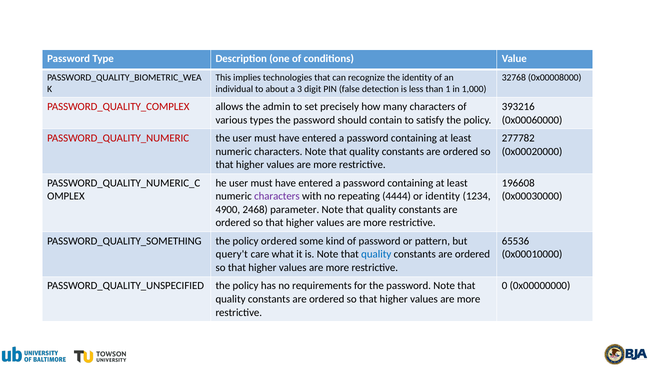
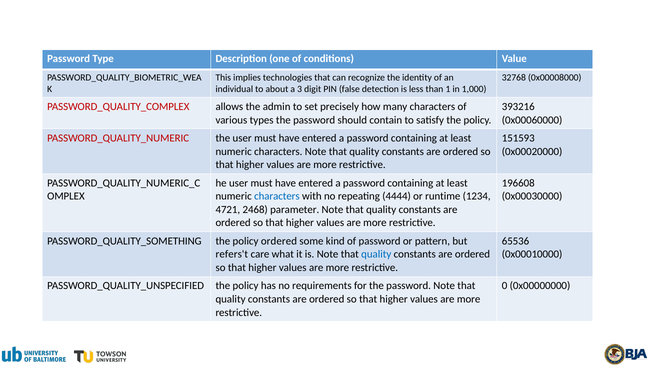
277782: 277782 -> 151593
characters at (277, 196) colour: purple -> blue
or identity: identity -> runtime
4900: 4900 -> 4721
query't: query't -> refers't
